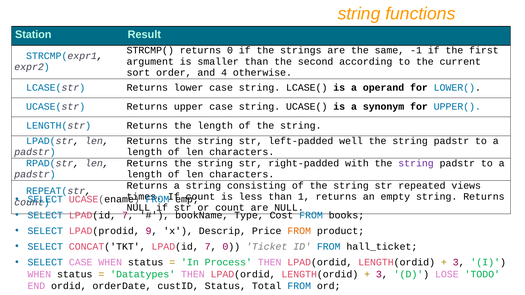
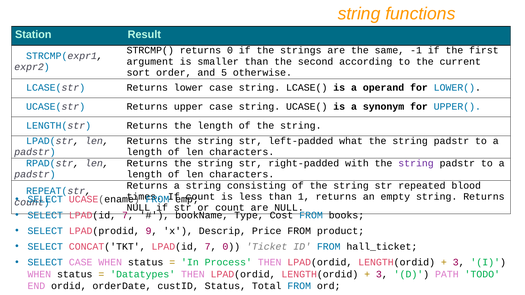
4: 4 -> 5
well: well -> what
views: views -> blood
FROM at (299, 231) colour: orange -> black
LOSE: LOSE -> PATH
